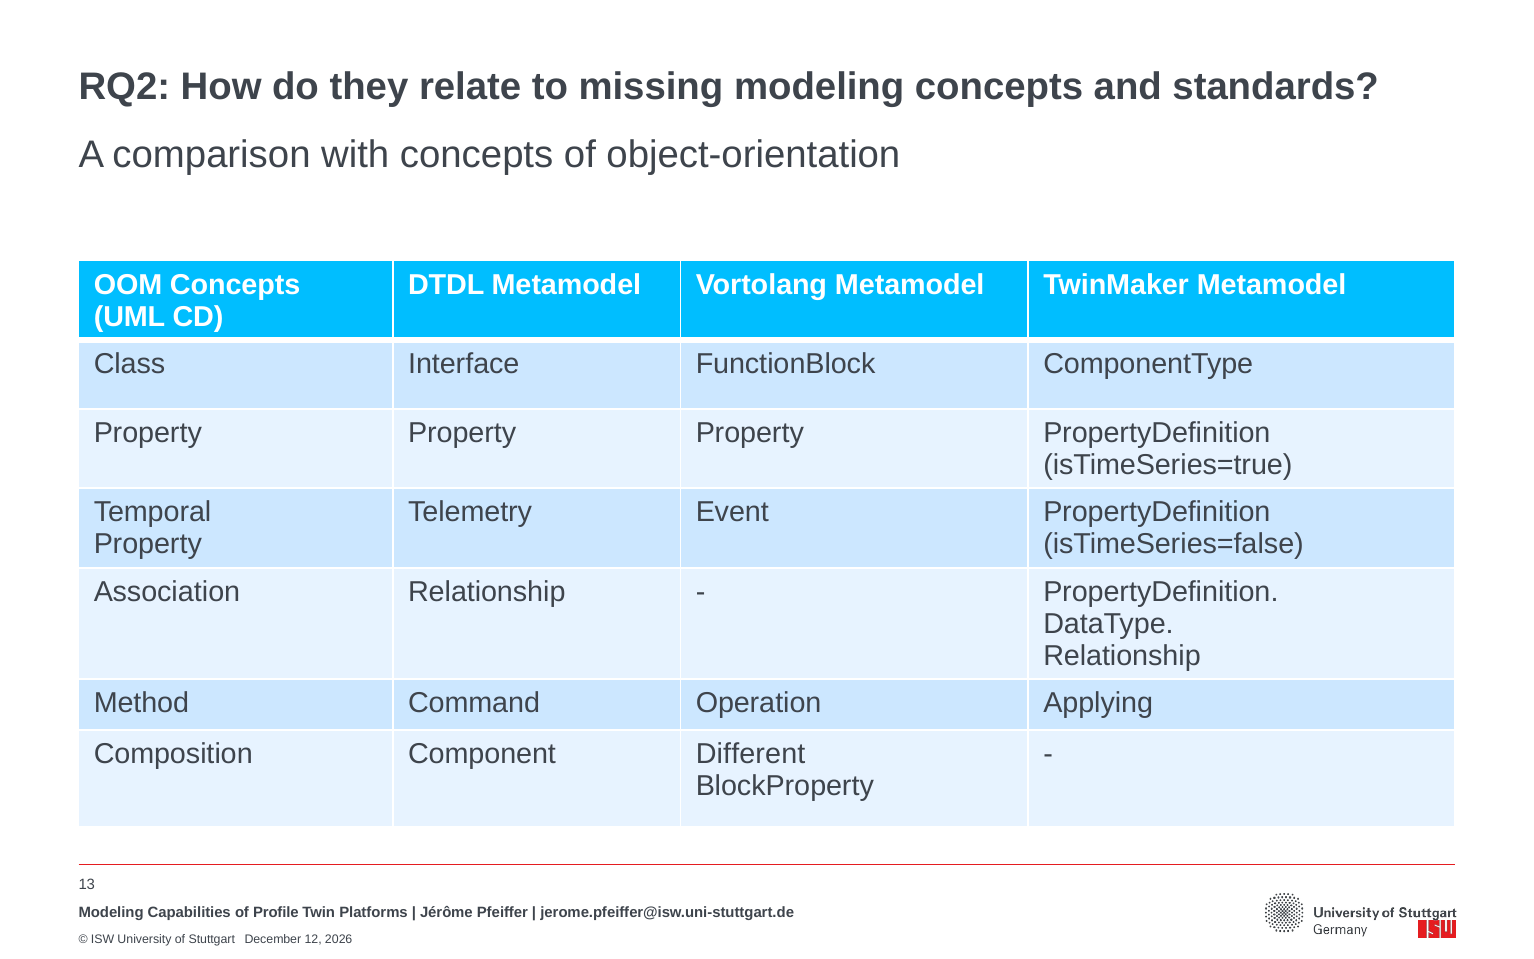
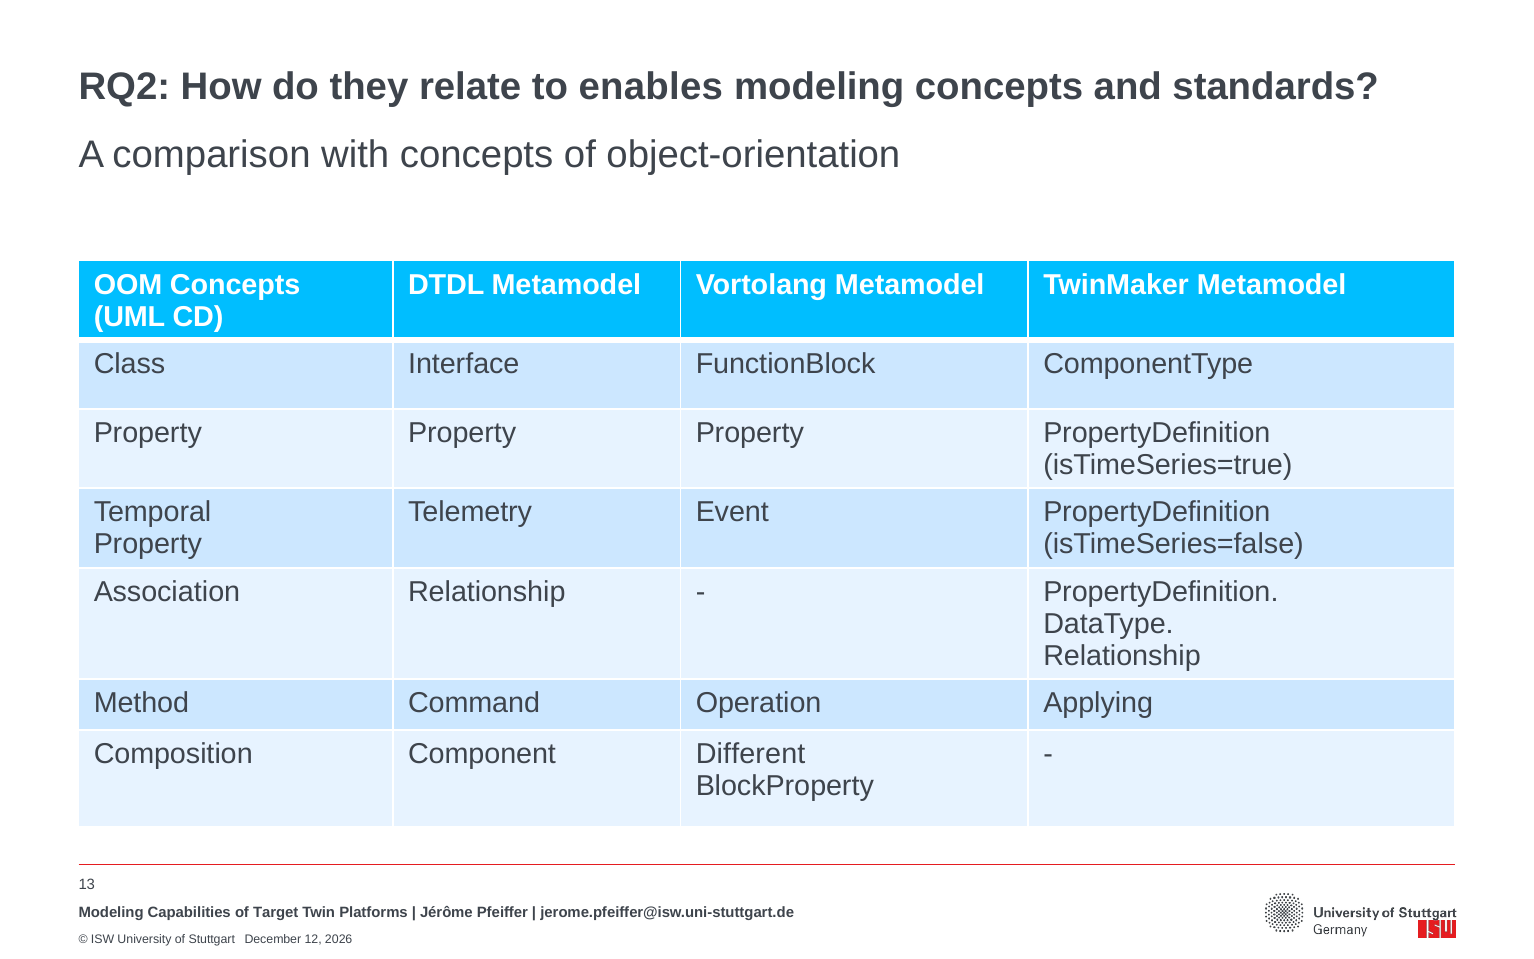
missing: missing -> enables
Profile: Profile -> Target
